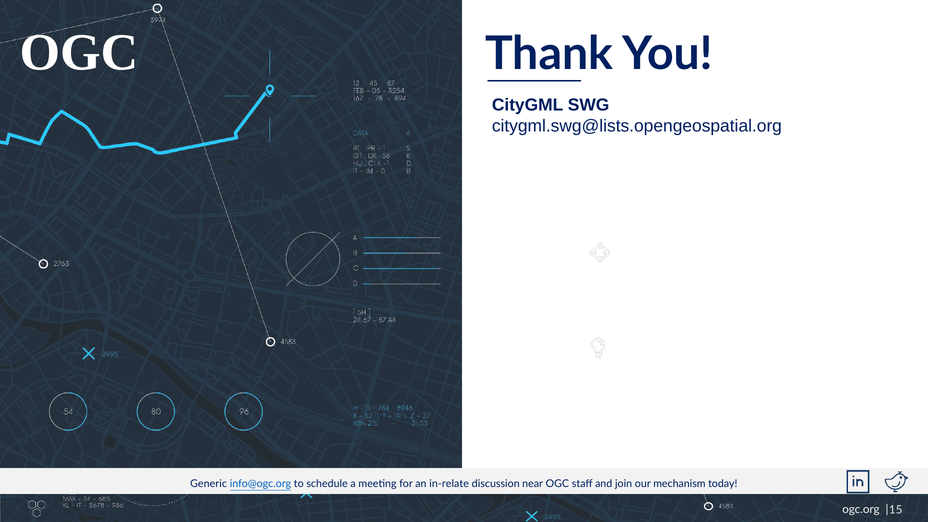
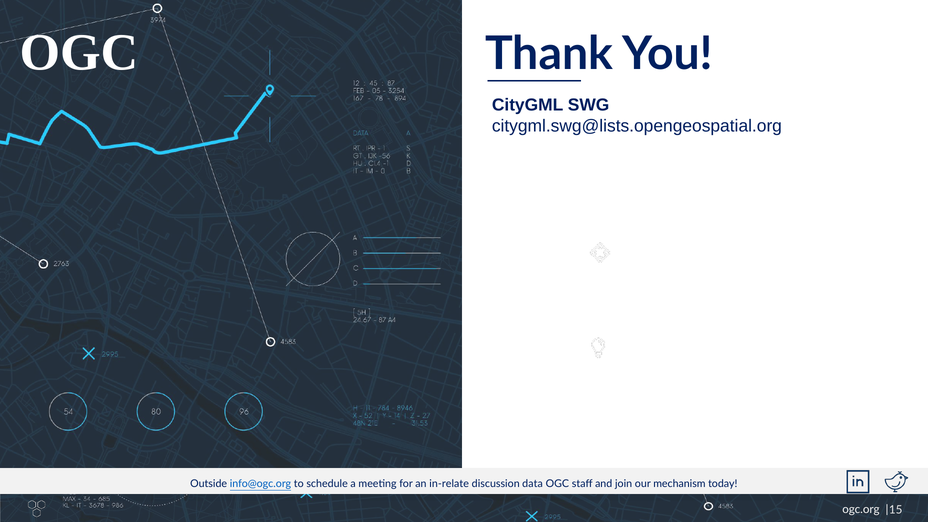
Generic: Generic -> Outside
near: near -> data
